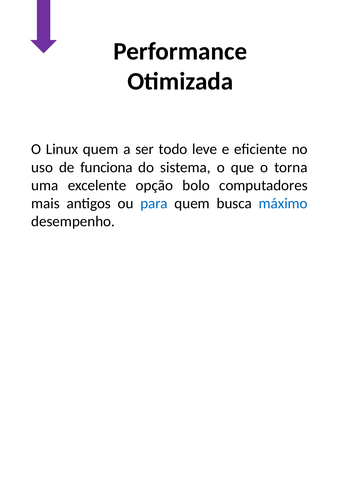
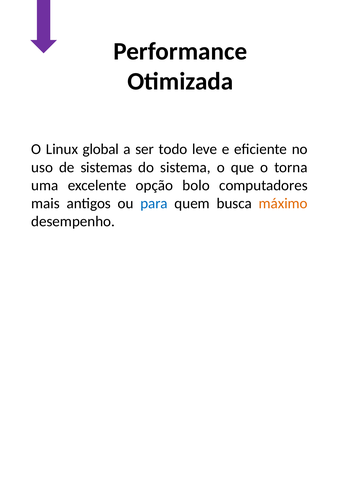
Linux quem: quem -> global
funciona: funciona -> sistemas
máximo colour: blue -> orange
